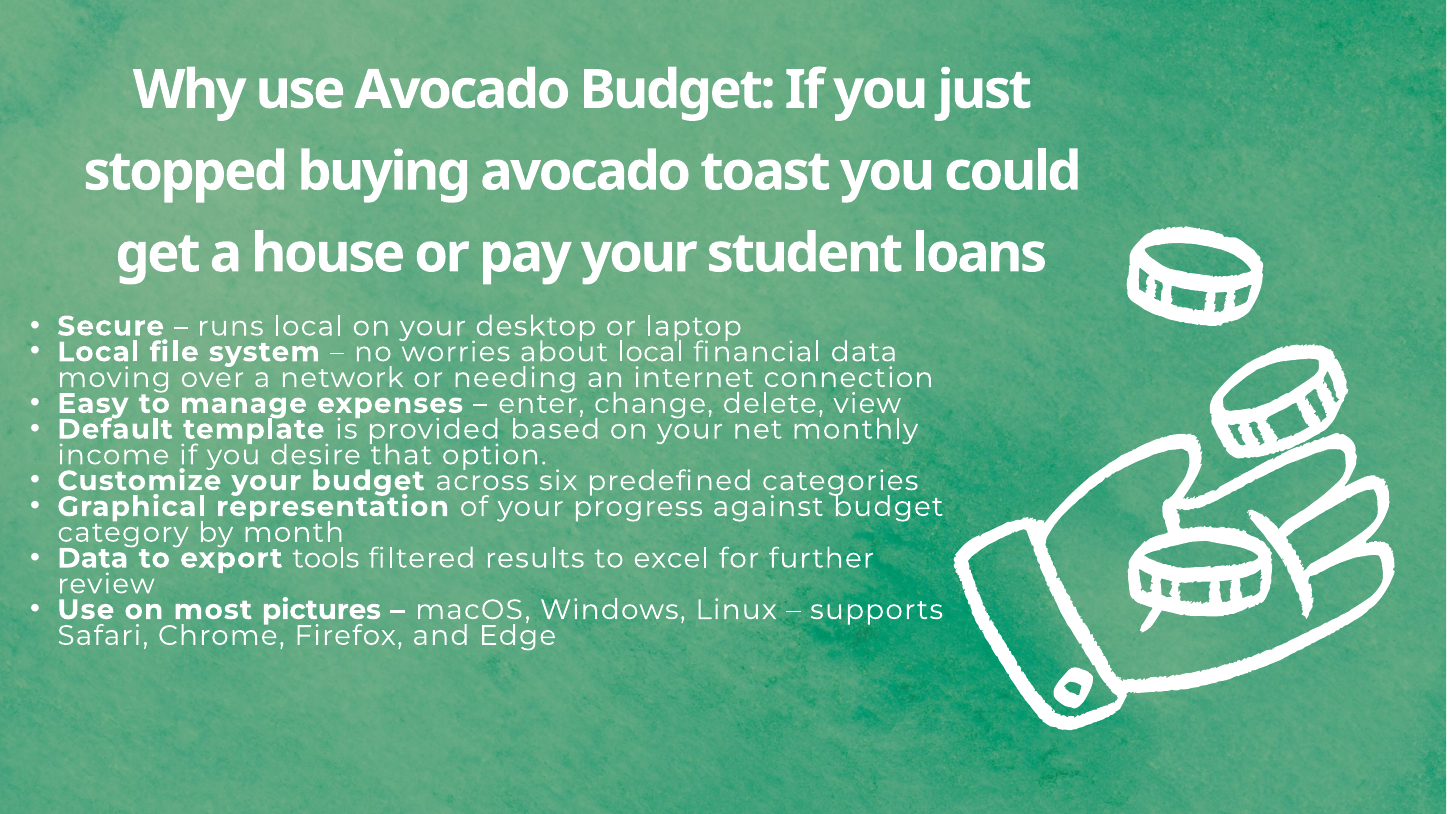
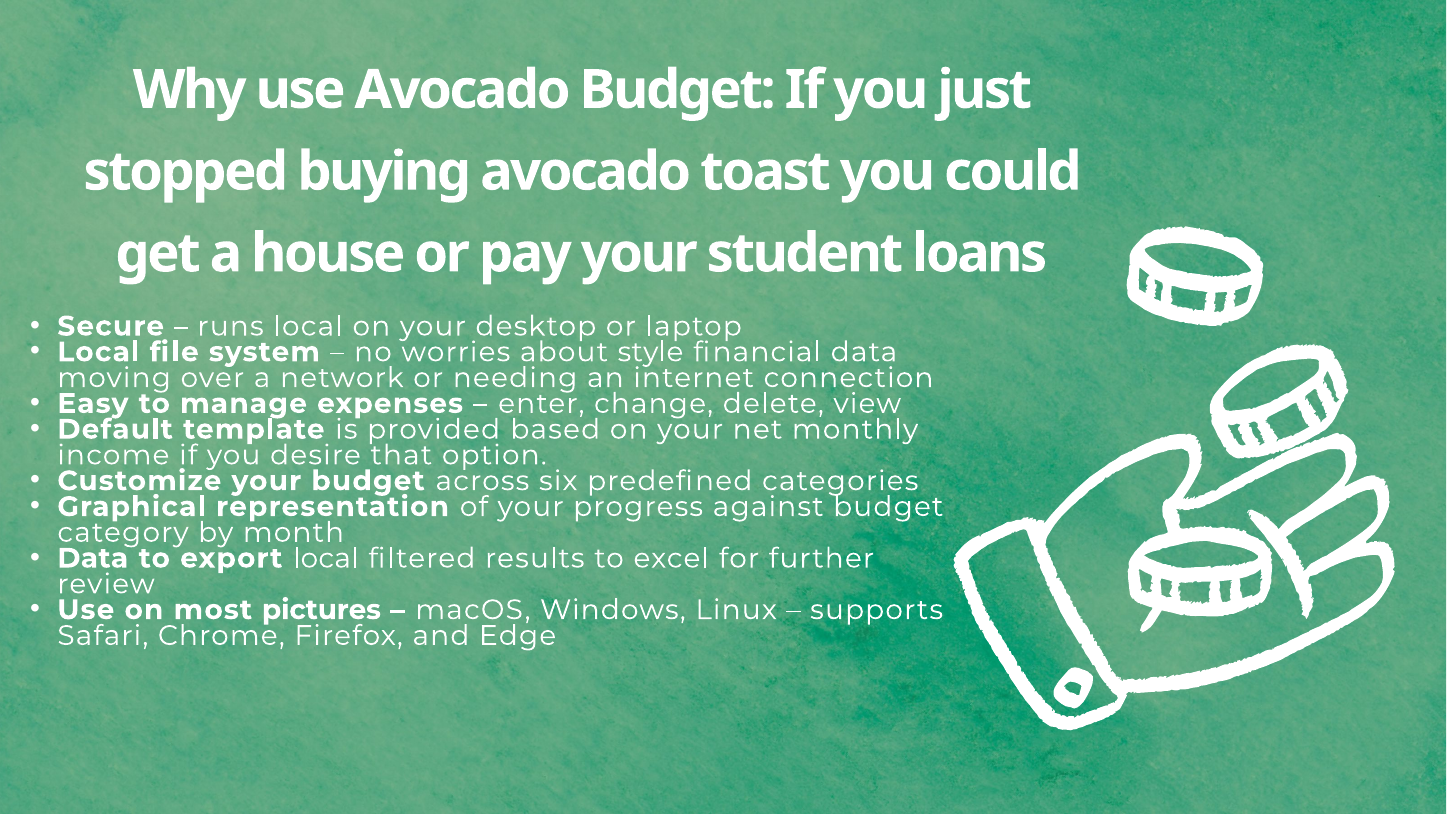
about local: local -> style
export tools: tools -> local
